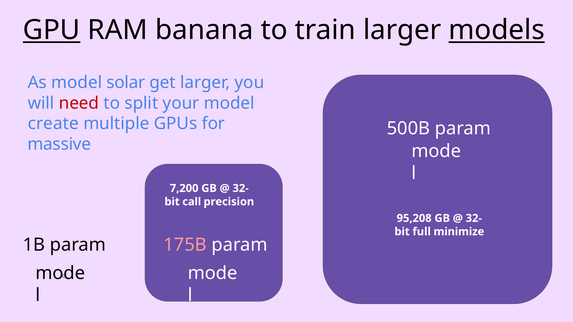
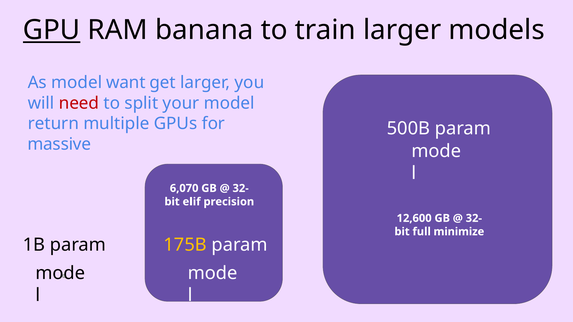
models underline: present -> none
solar: solar -> want
create: create -> return
7,200: 7,200 -> 6,070
call: call -> elif
95,208: 95,208 -> 12,600
175B colour: pink -> yellow
